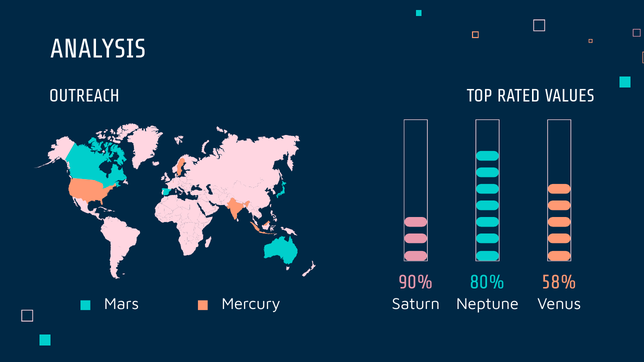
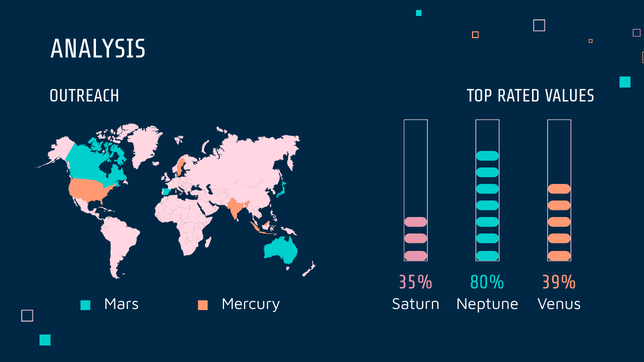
90%: 90% -> 35%
58%: 58% -> 39%
